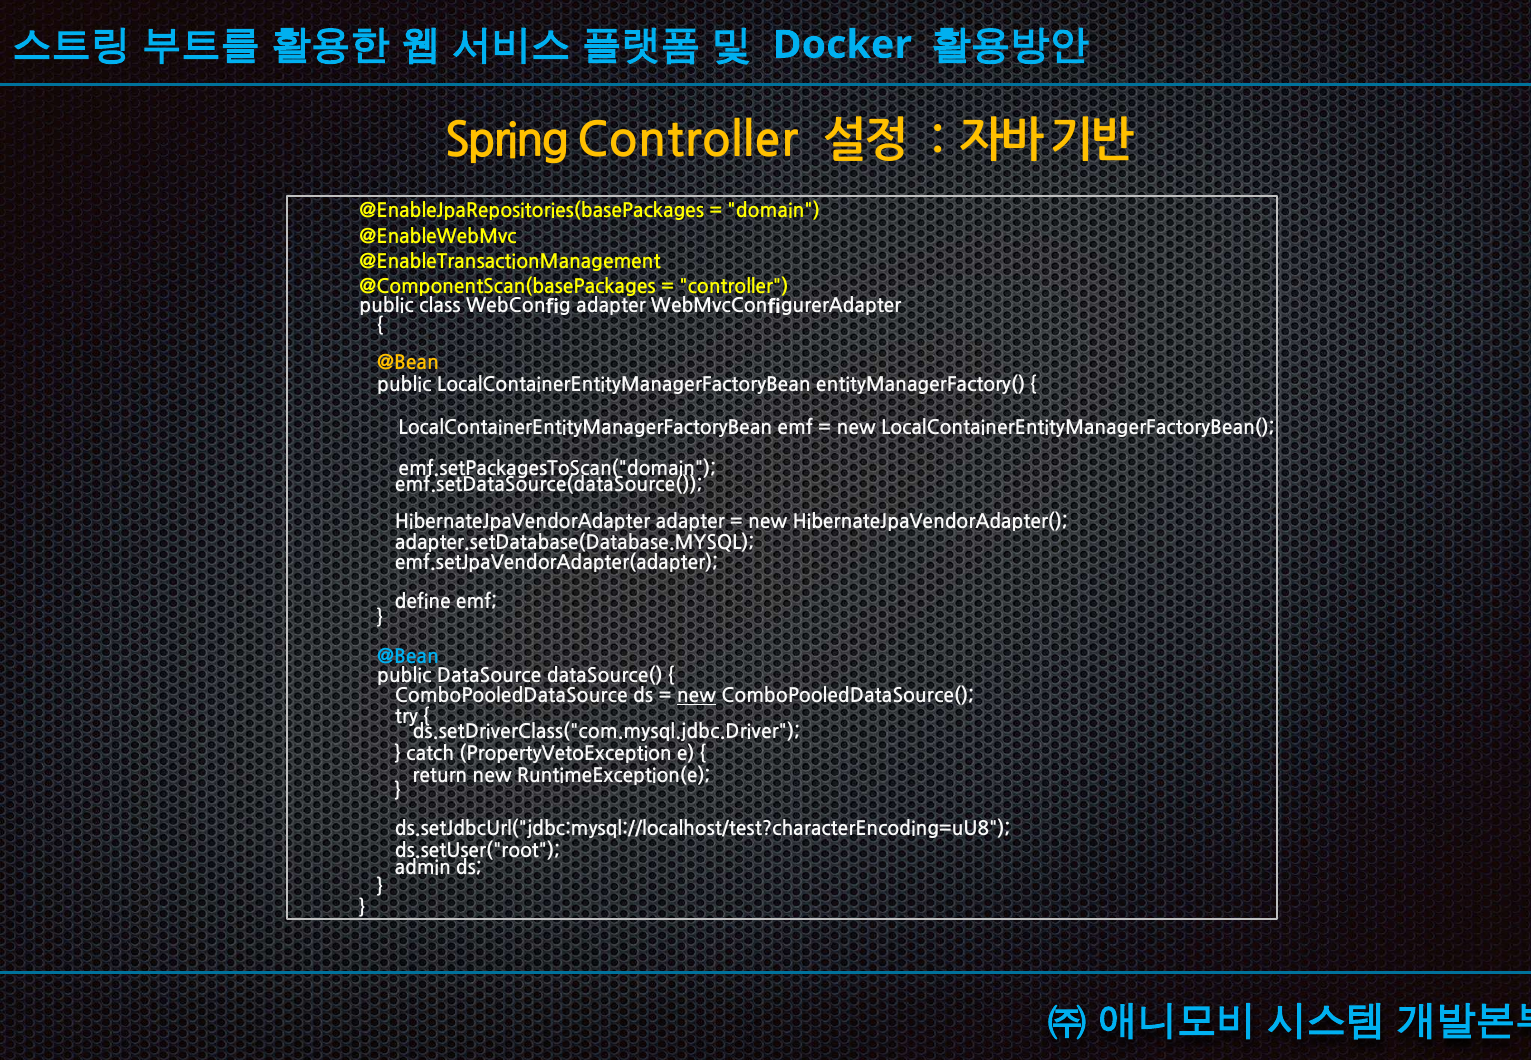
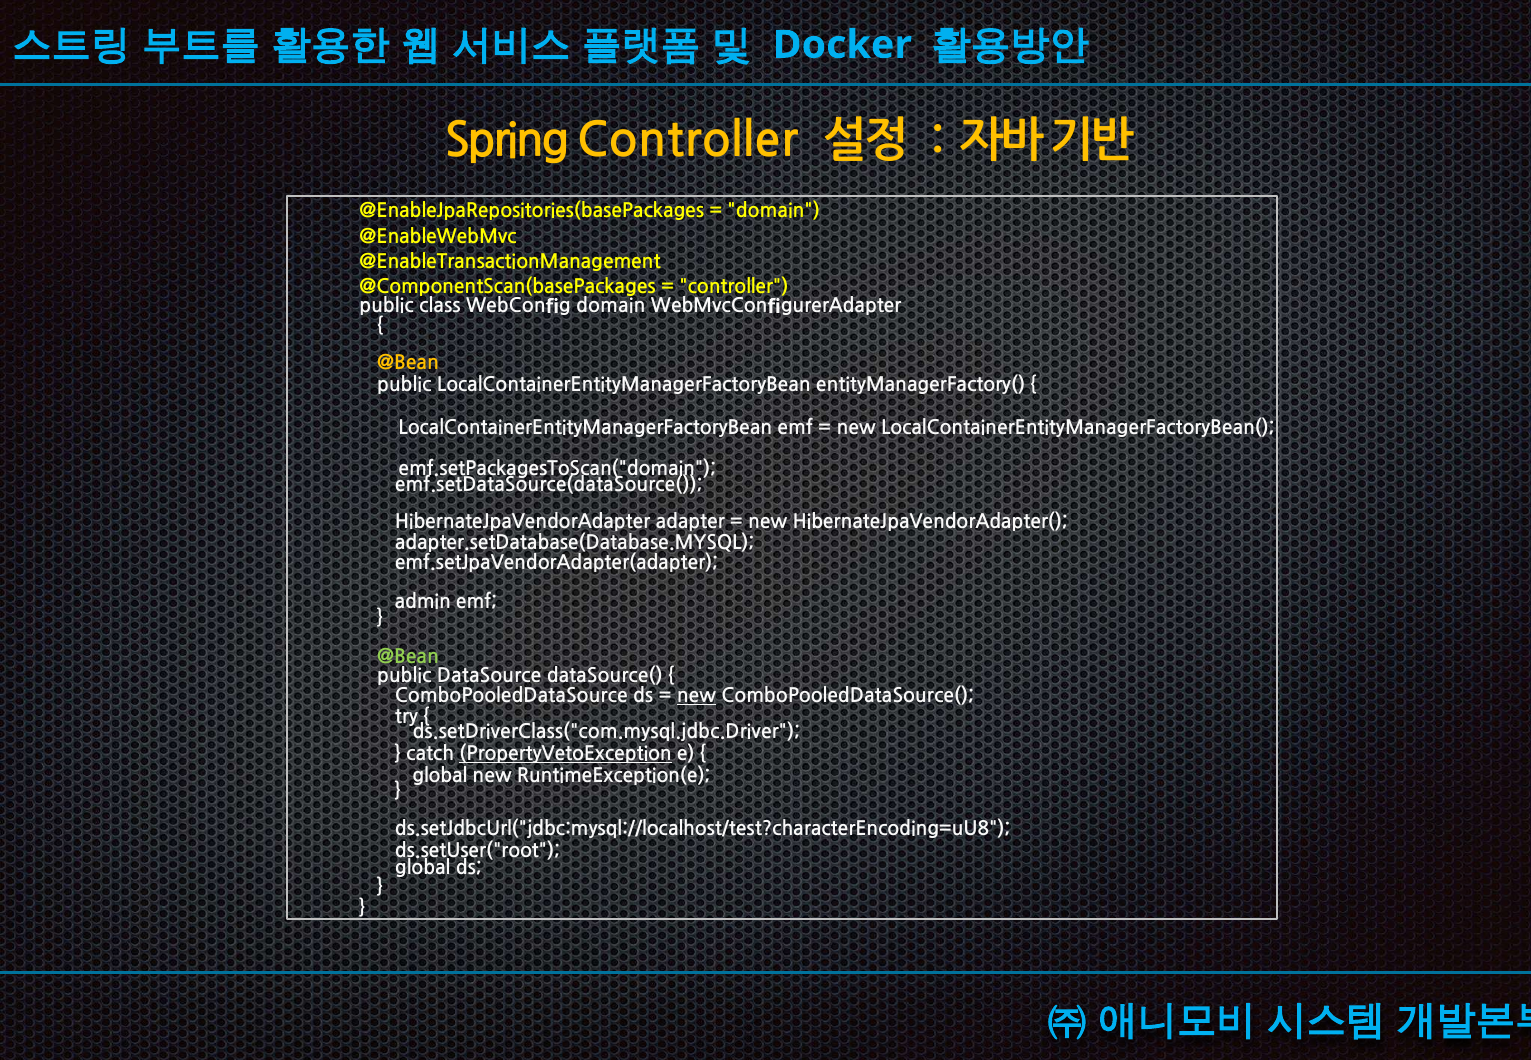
adapter at (611, 306): adapter -> domain
define: define -> admin
@Bean at (408, 657) colour: light blue -> light green
PropertyVetoException underline: none -> present
return at (440, 776): return -> global
admin at (423, 868): admin -> global
